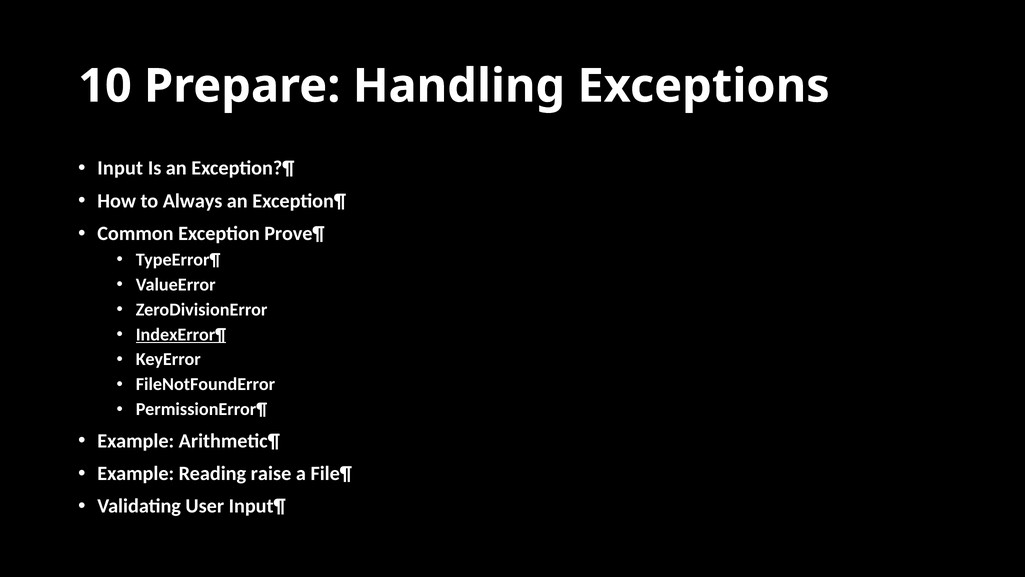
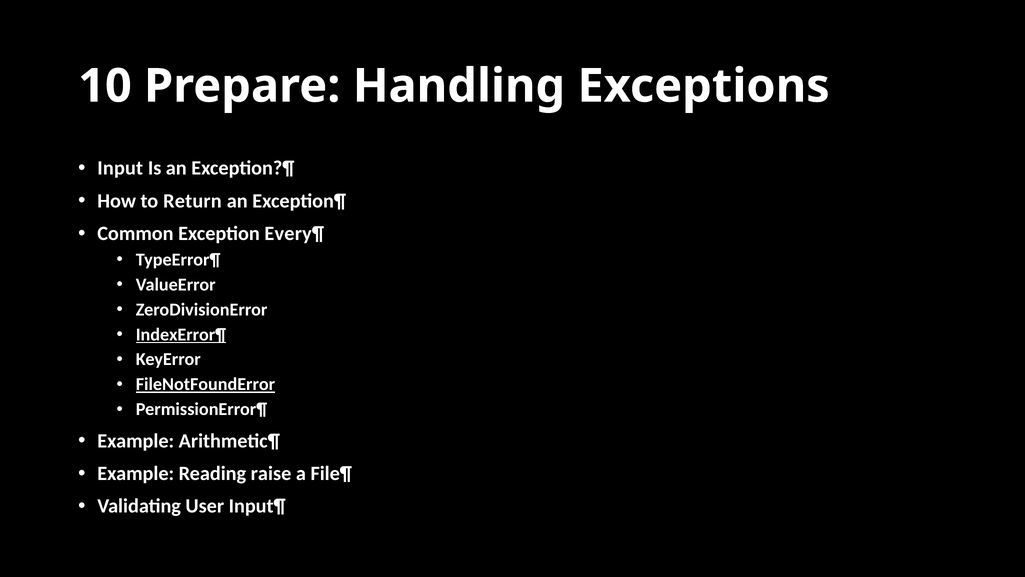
Always: Always -> Return
Prove¶: Prove¶ -> Every¶
FileNotFoundError underline: none -> present
